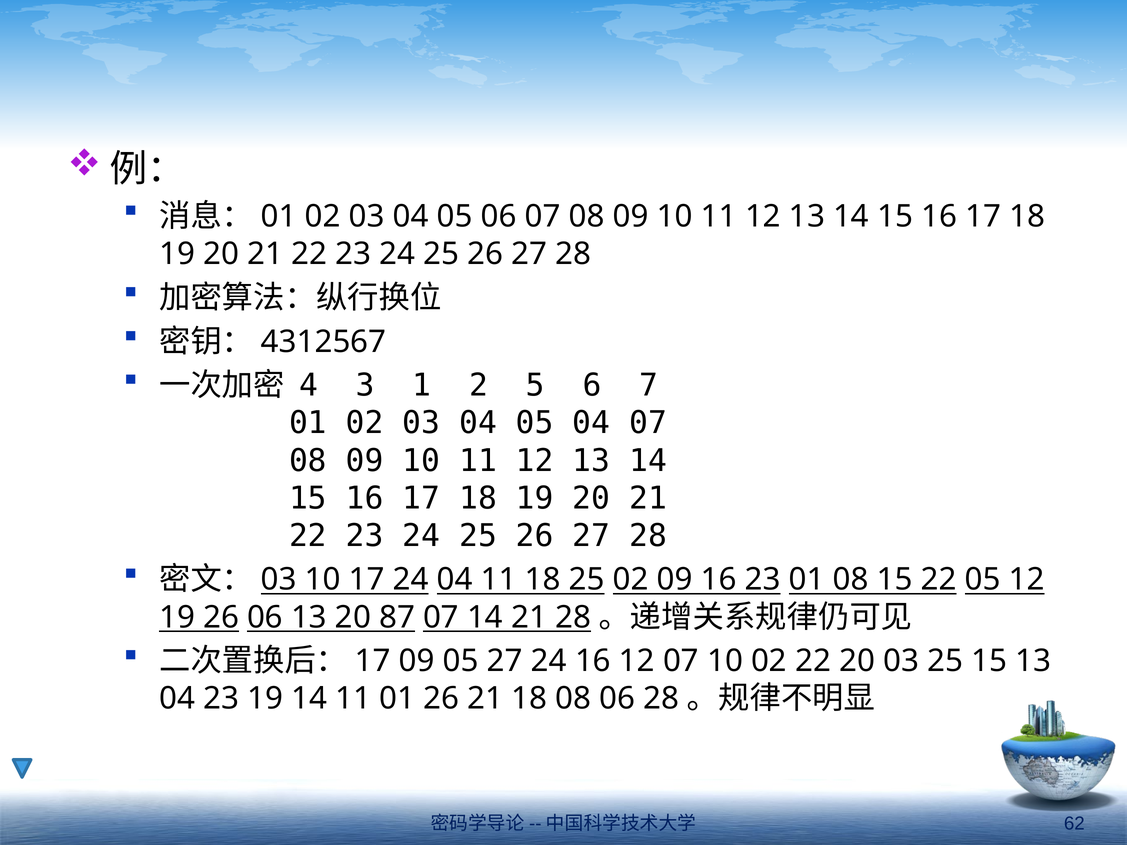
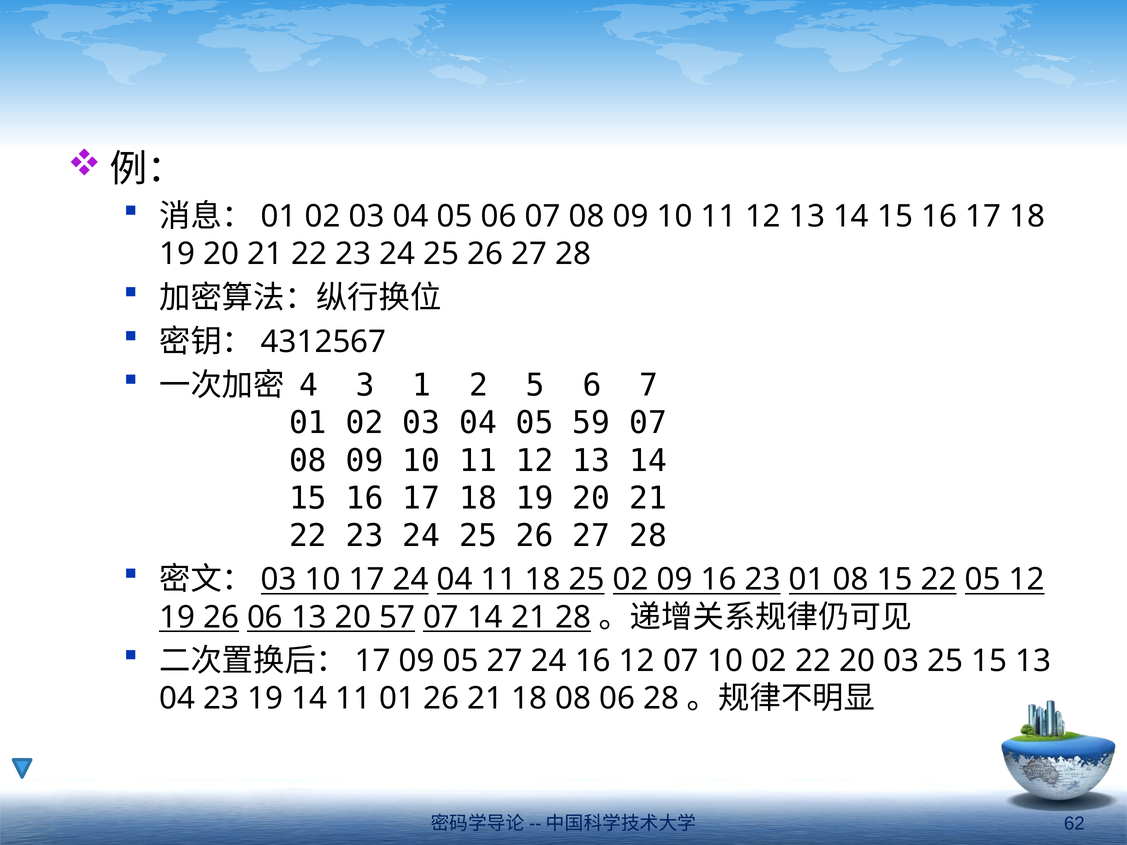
05 04: 04 -> 59
87: 87 -> 57
